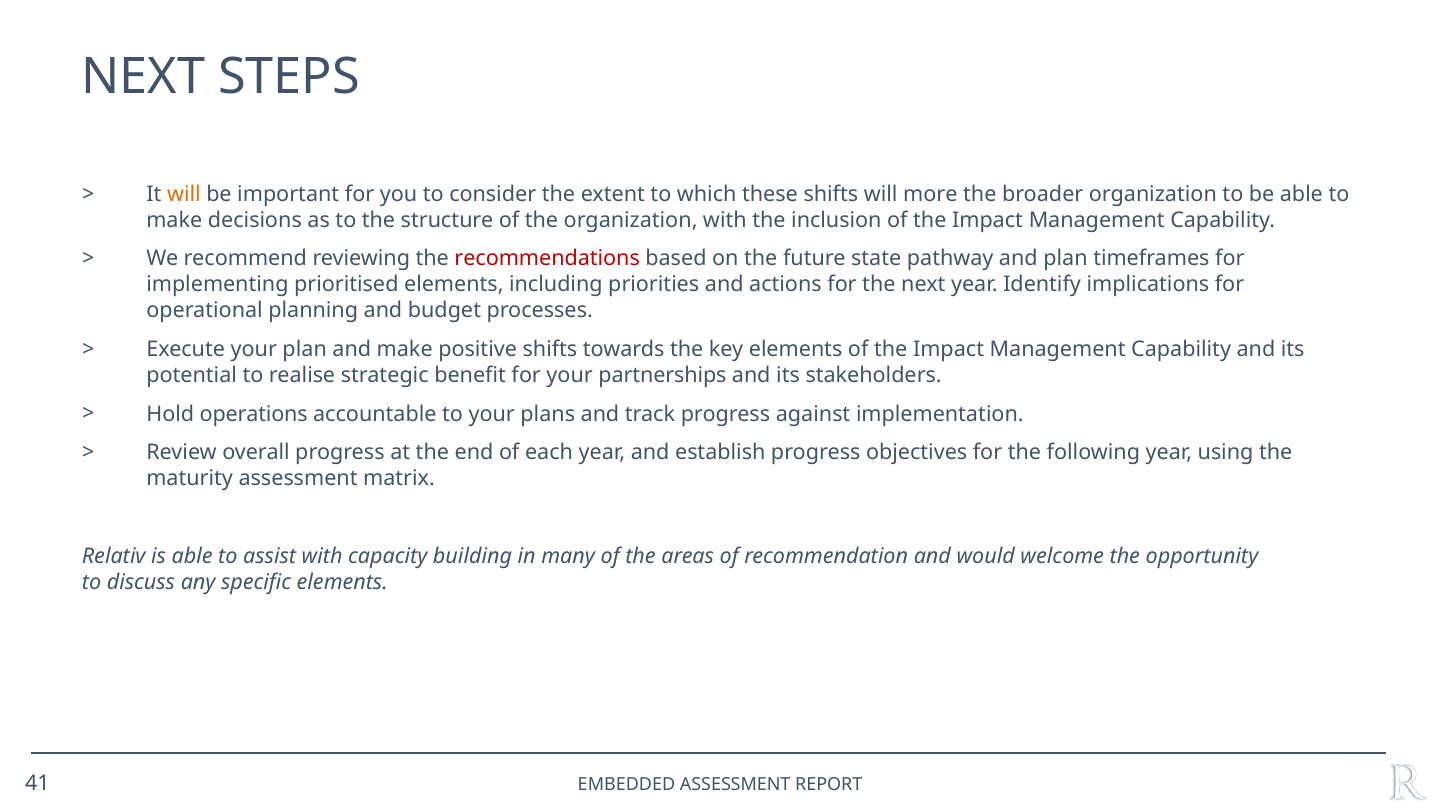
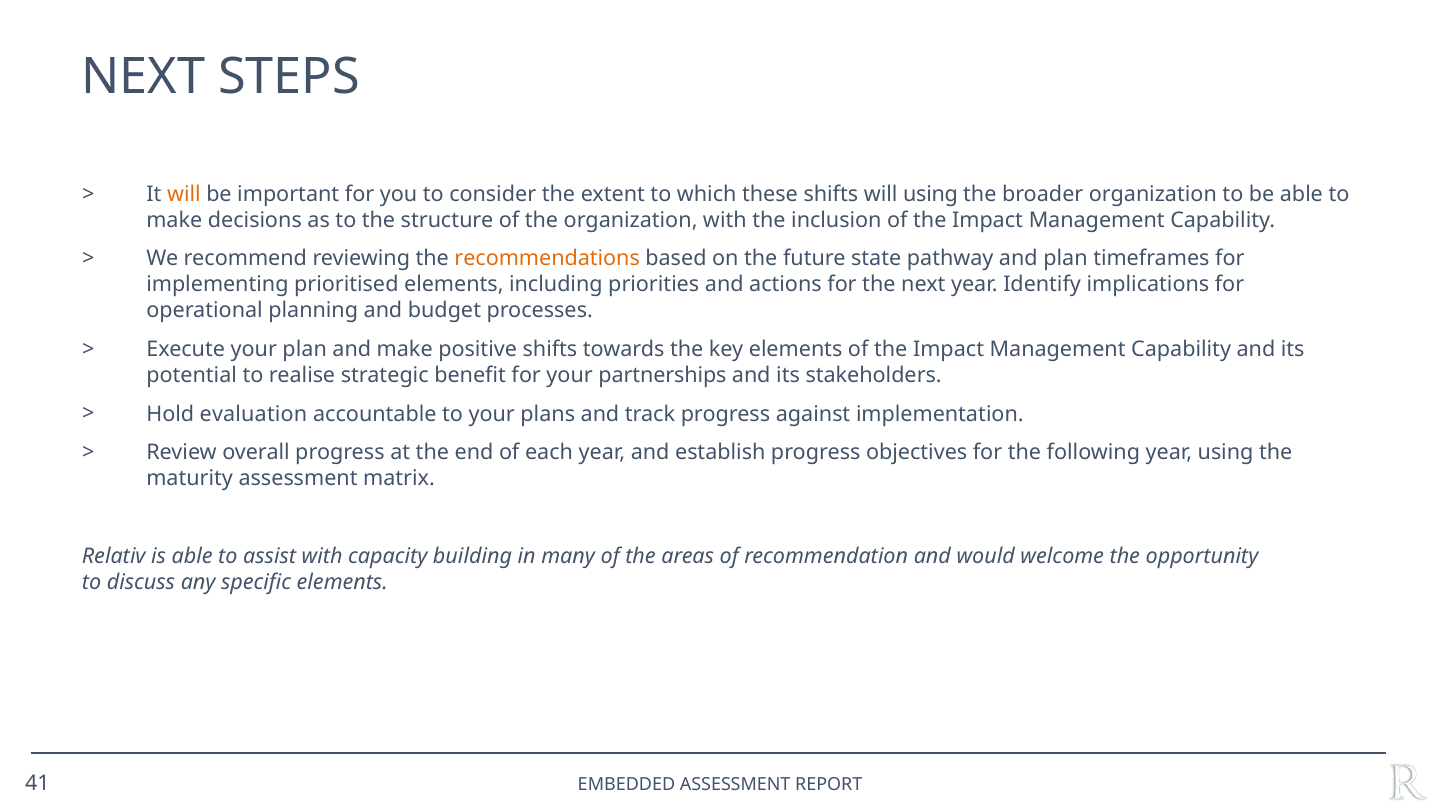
will more: more -> using
recommendations colour: red -> orange
operations: operations -> evaluation
